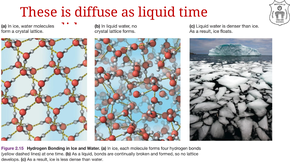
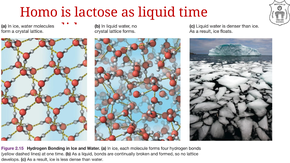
These: These -> Homo
diffuse: diffuse -> lactose
